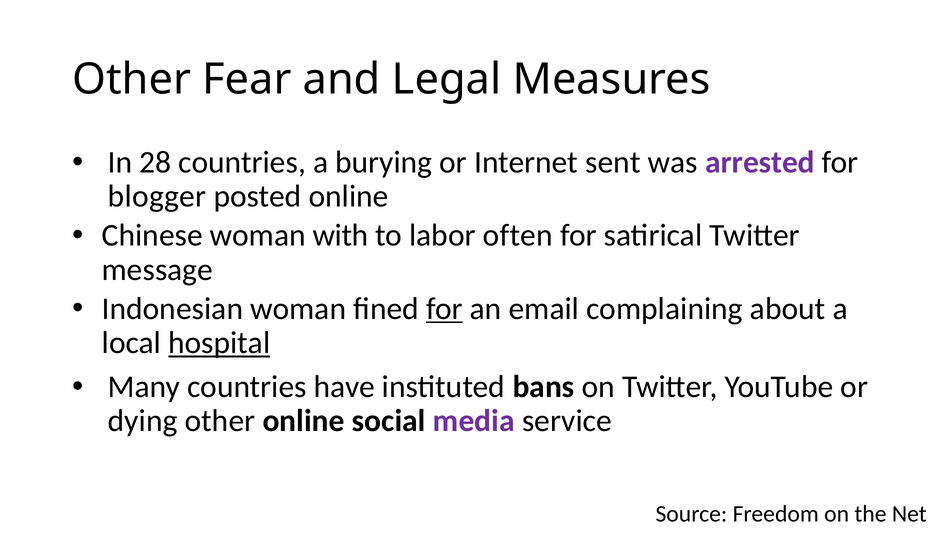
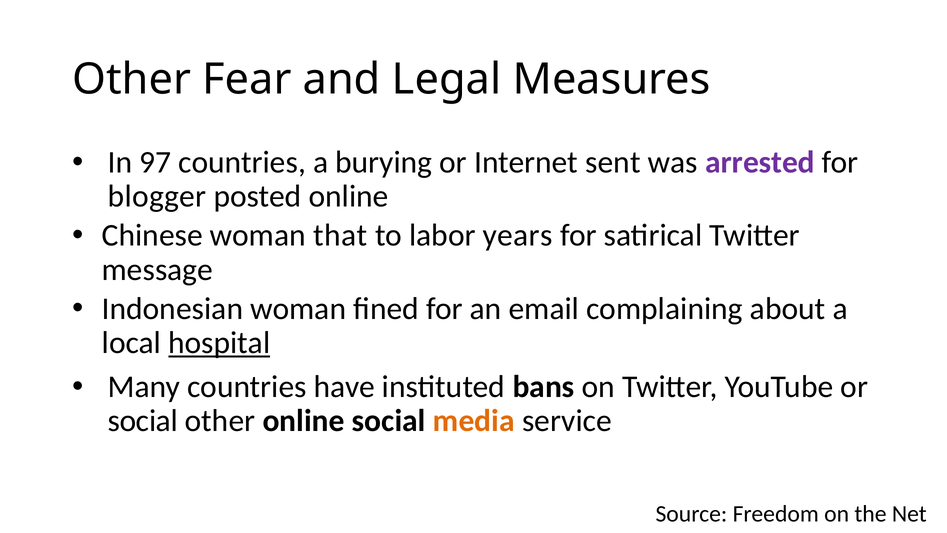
28: 28 -> 97
with: with -> that
often: often -> years
for at (444, 309) underline: present -> none
dying at (143, 421): dying -> social
media colour: purple -> orange
